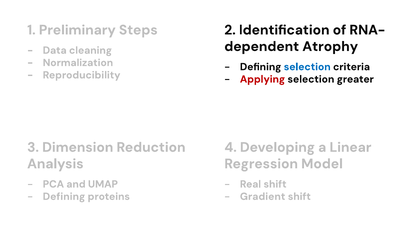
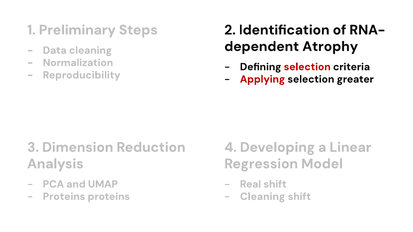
selection at (307, 67) colour: blue -> red
Defining at (64, 197): Defining -> Proteins
Gradient at (263, 197): Gradient -> Cleaning
